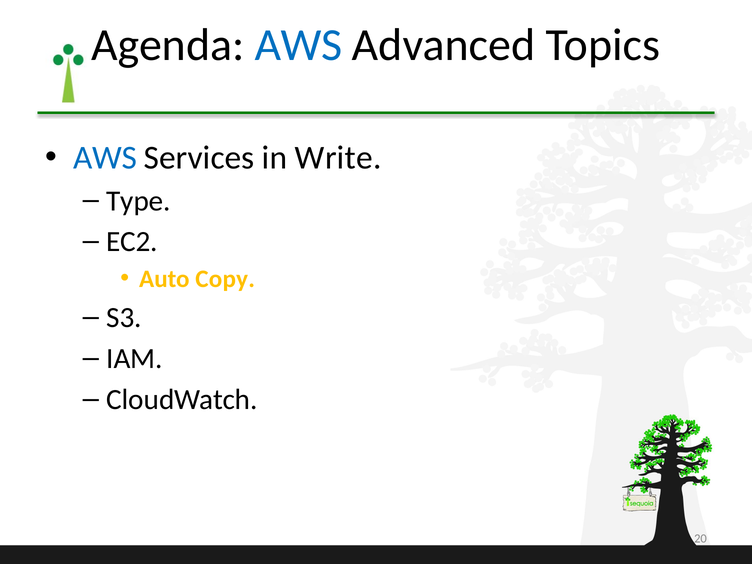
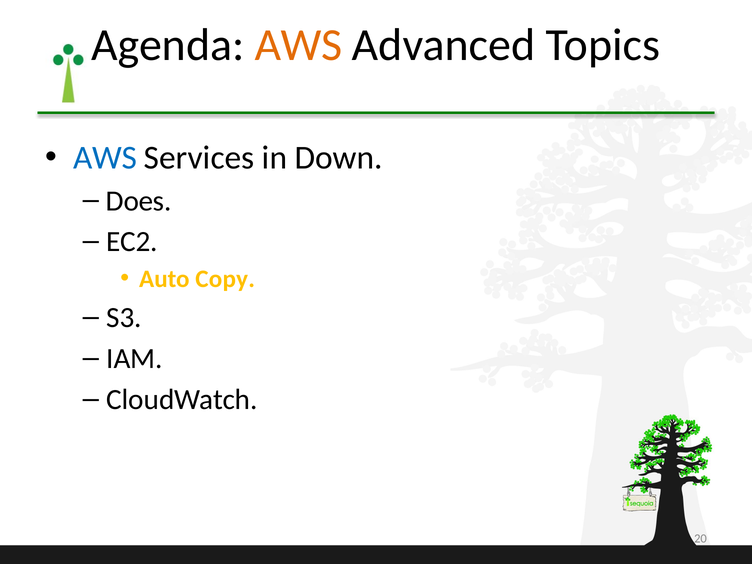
AWS at (298, 45) colour: blue -> orange
Write: Write -> Down
Type: Type -> Does
